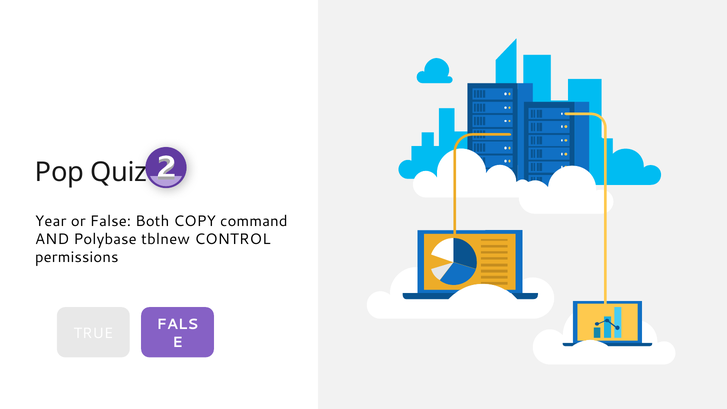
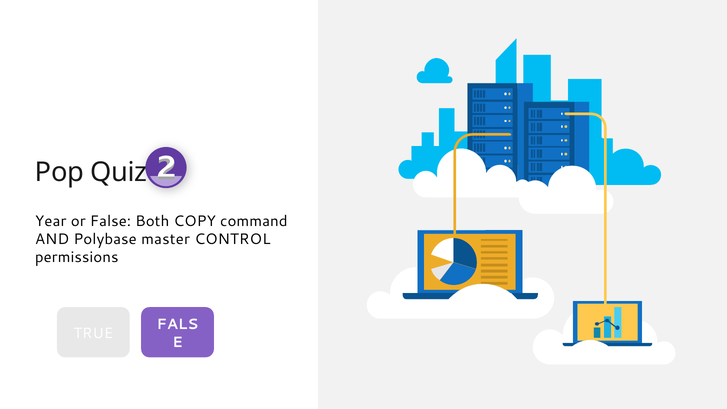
tblnew: tblnew -> master
